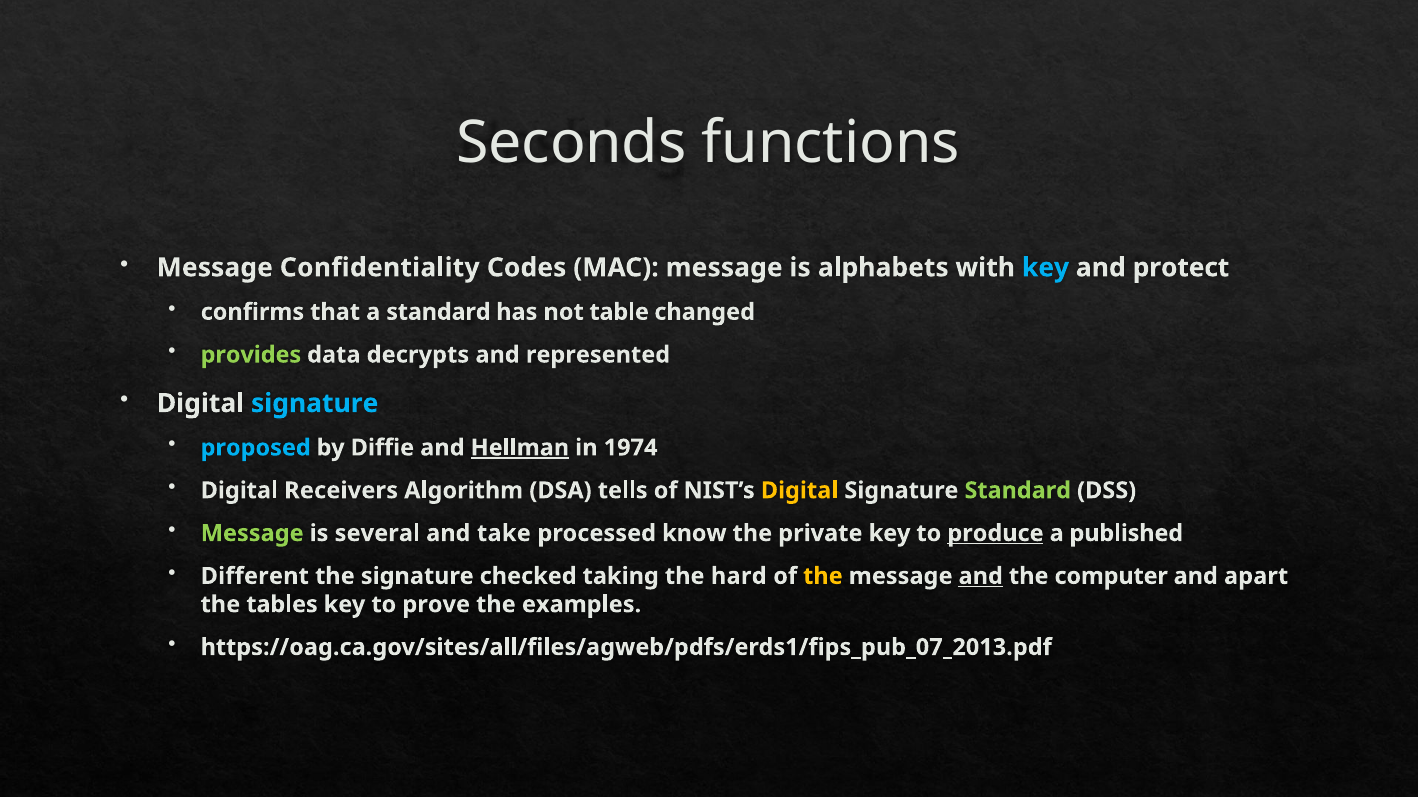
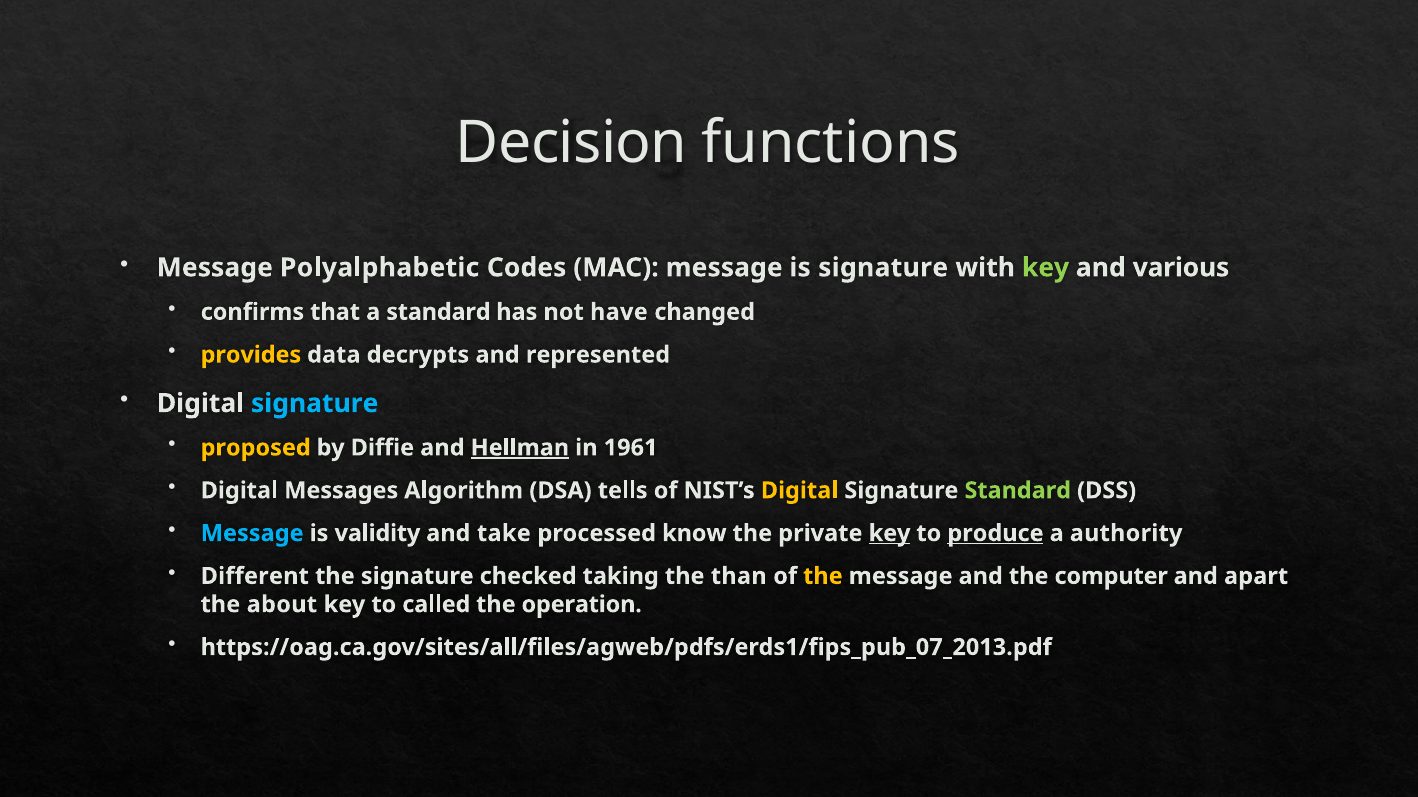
Seconds: Seconds -> Decision
Confidentiality: Confidentiality -> Polyalphabetic
is alphabets: alphabets -> signature
key at (1045, 268) colour: light blue -> light green
protect: protect -> various
table: table -> have
provides colour: light green -> yellow
proposed colour: light blue -> yellow
1974: 1974 -> 1961
Receivers: Receivers -> Messages
Message at (252, 534) colour: light green -> light blue
several: several -> validity
key at (890, 534) underline: none -> present
published: published -> authority
hard: hard -> than
and at (981, 577) underline: present -> none
tables: tables -> about
prove: prove -> called
examples: examples -> operation
